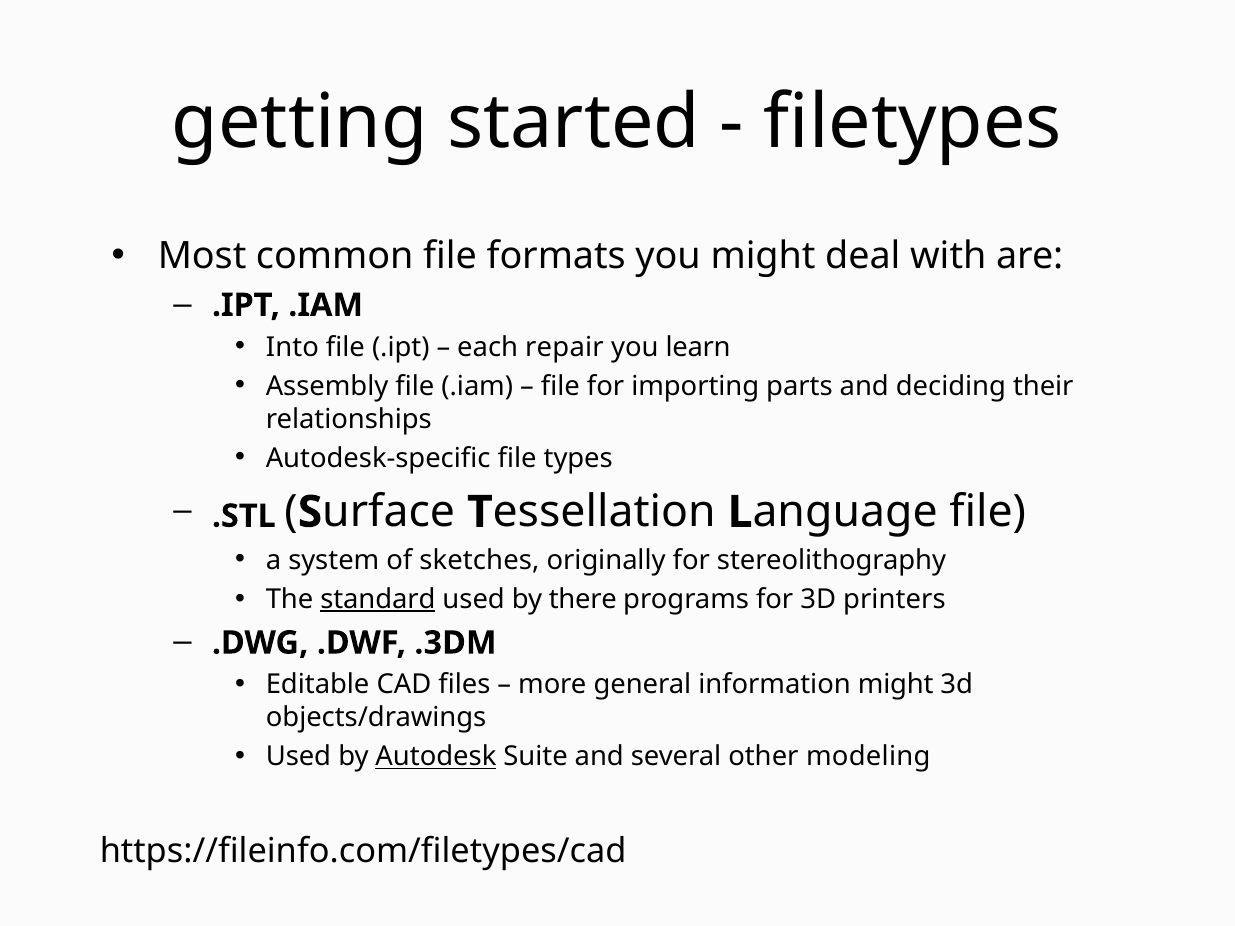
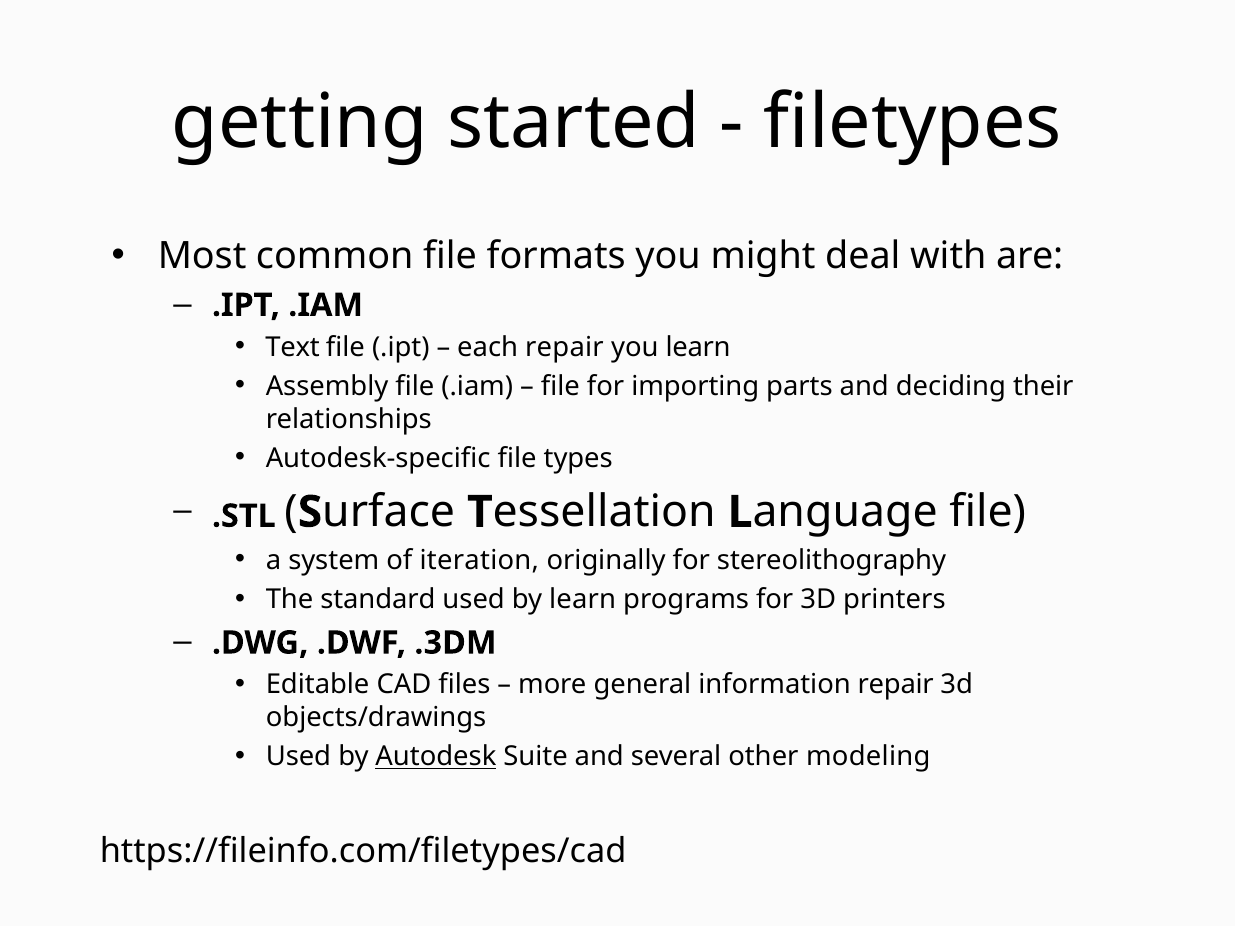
Into: Into -> Text
sketches: sketches -> iteration
standard underline: present -> none
by there: there -> learn
information might: might -> repair
